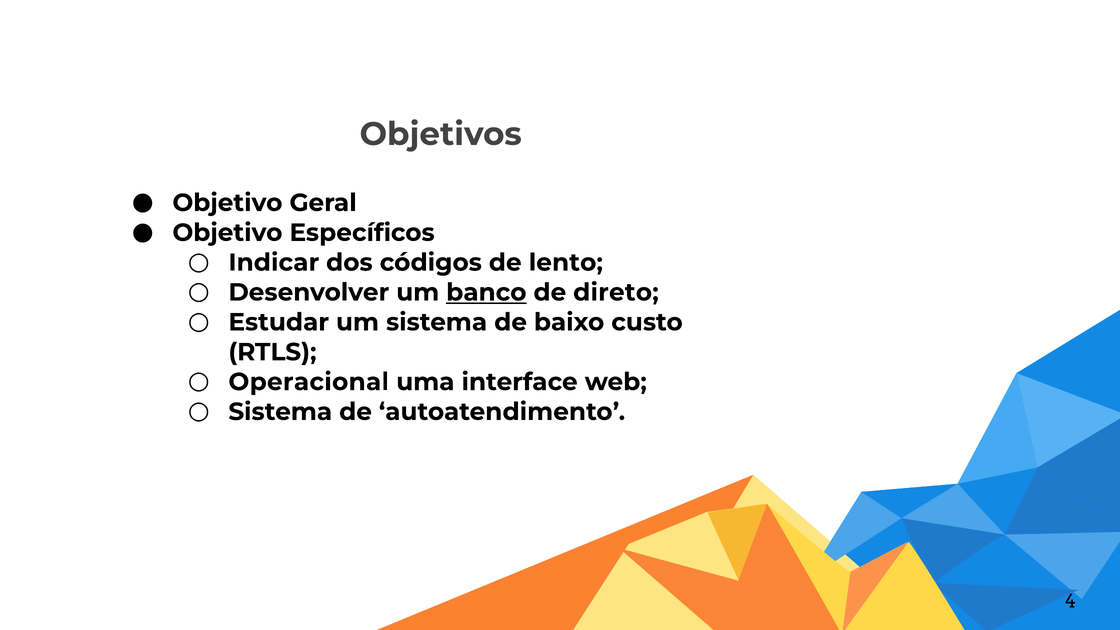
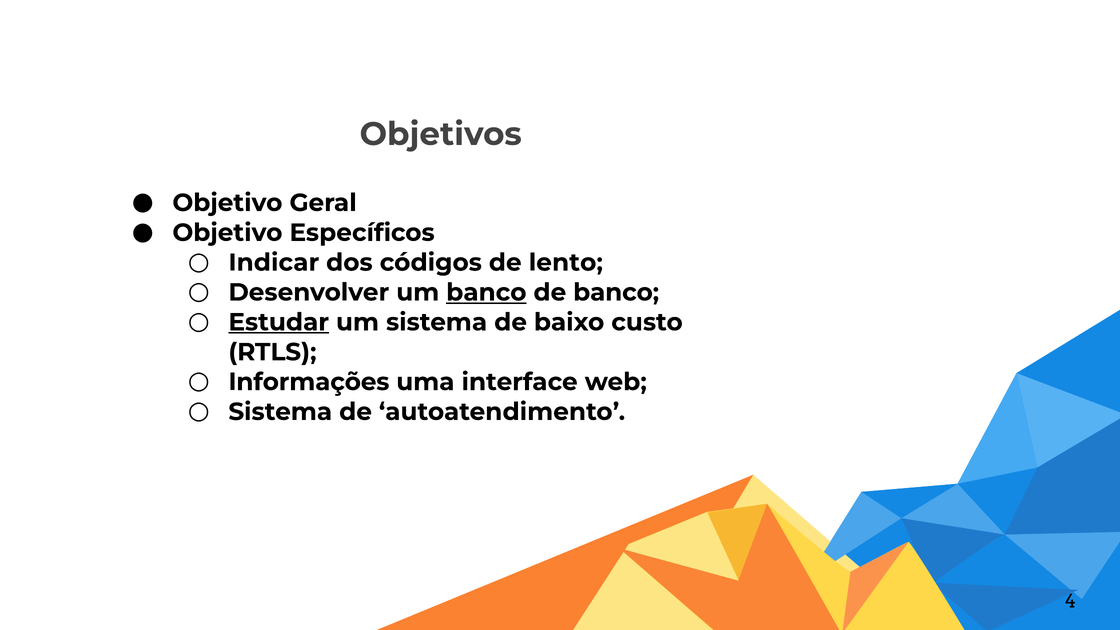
de direto: direto -> banco
Estudar underline: none -> present
Operacional: Operacional -> Informações
